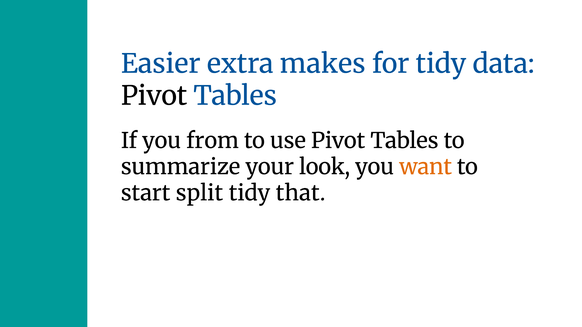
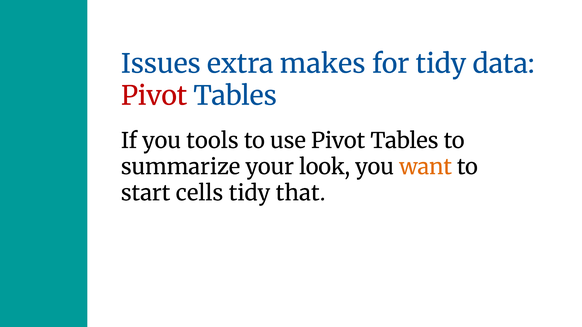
Easier: Easier -> Issues
Pivot at (154, 96) colour: black -> red
from: from -> tools
split: split -> cells
